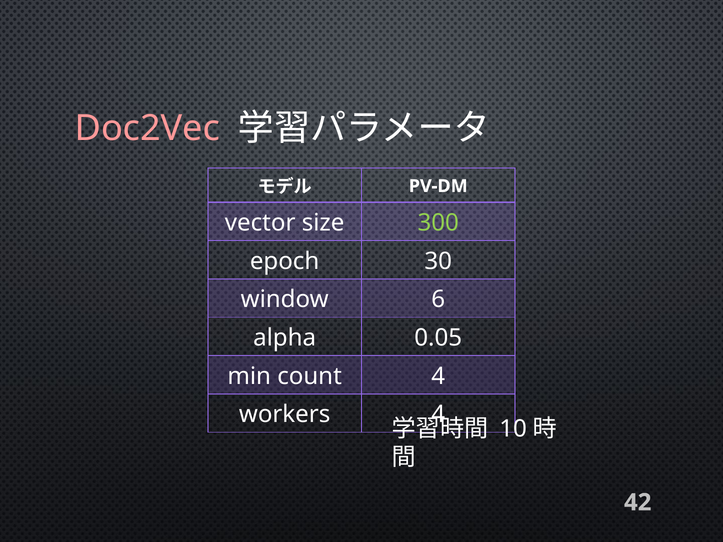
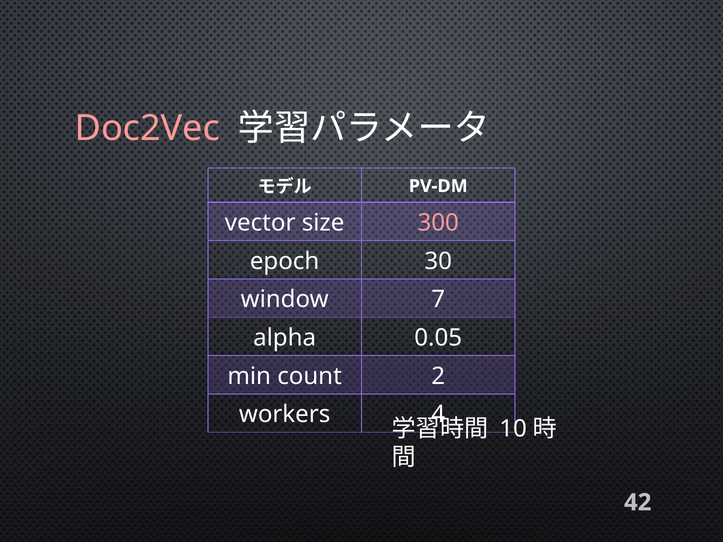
300 colour: light green -> pink
6: 6 -> 7
count 4: 4 -> 2
